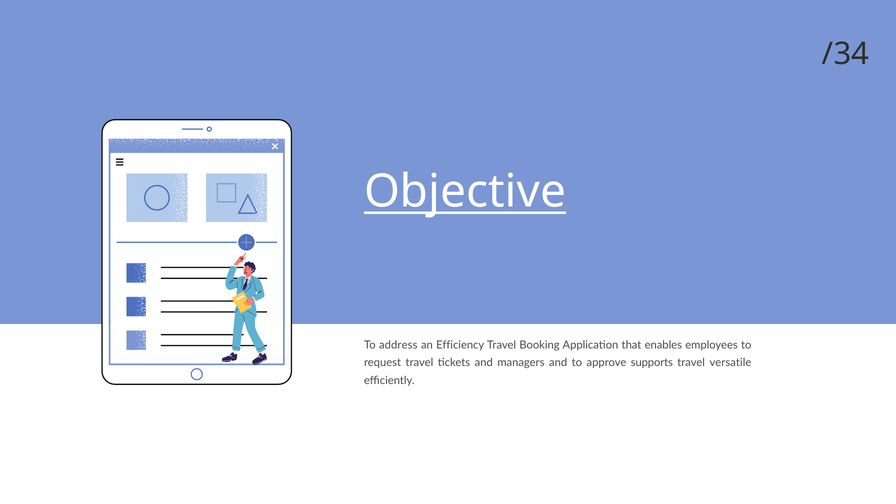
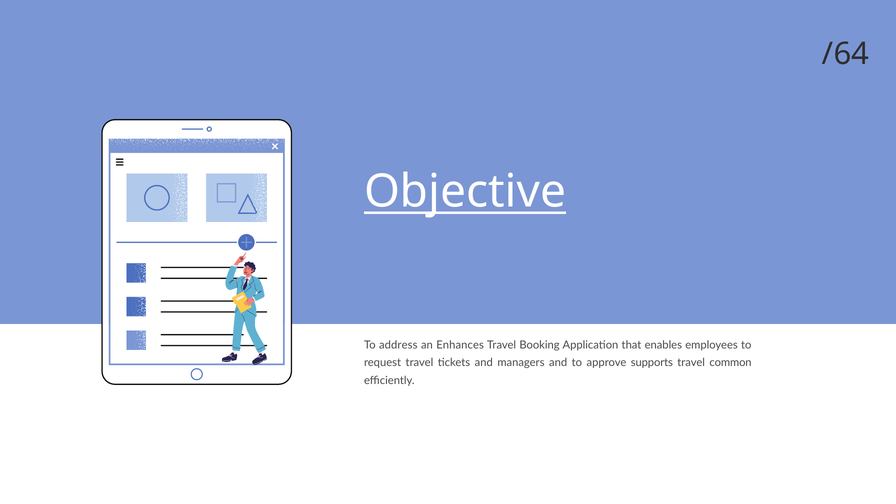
/34: /34 -> /64
Efficiency: Efficiency -> Enhances
versatile: versatile -> common
